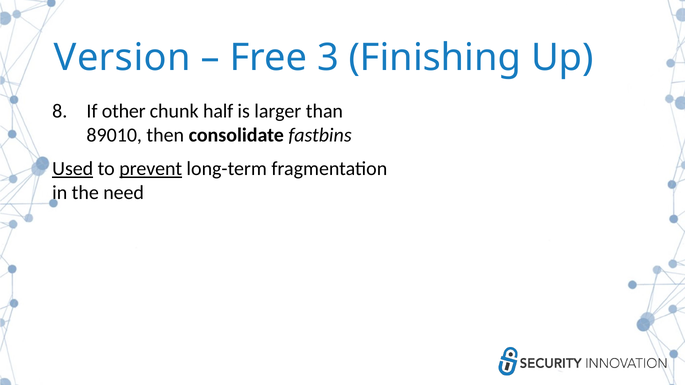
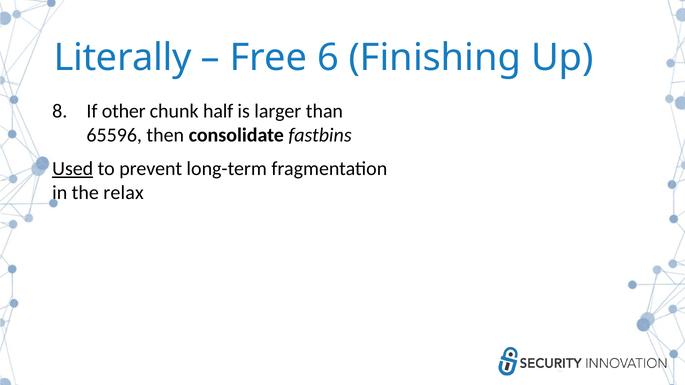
Version: Version -> Literally
3: 3 -> 6
89010: 89010 -> 65596
prevent underline: present -> none
need: need -> relax
